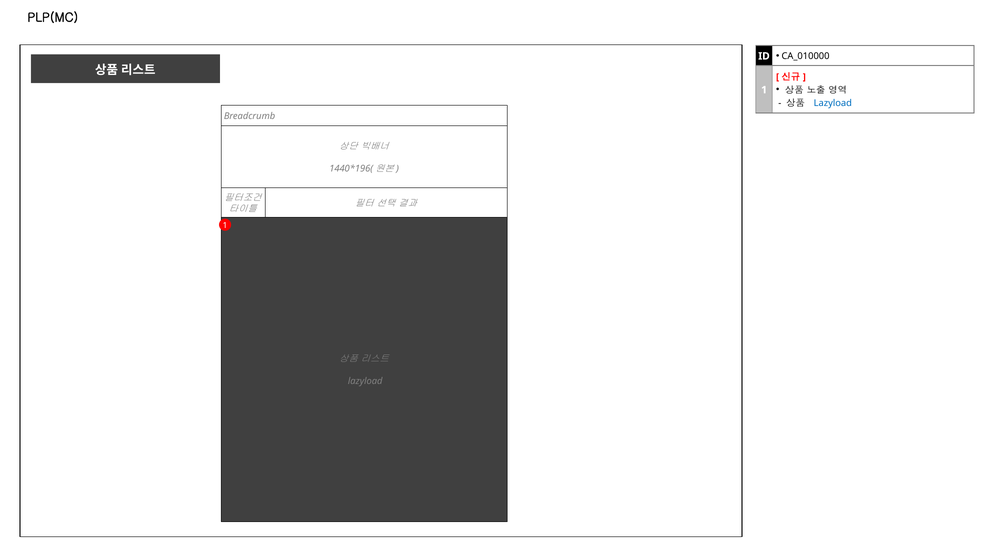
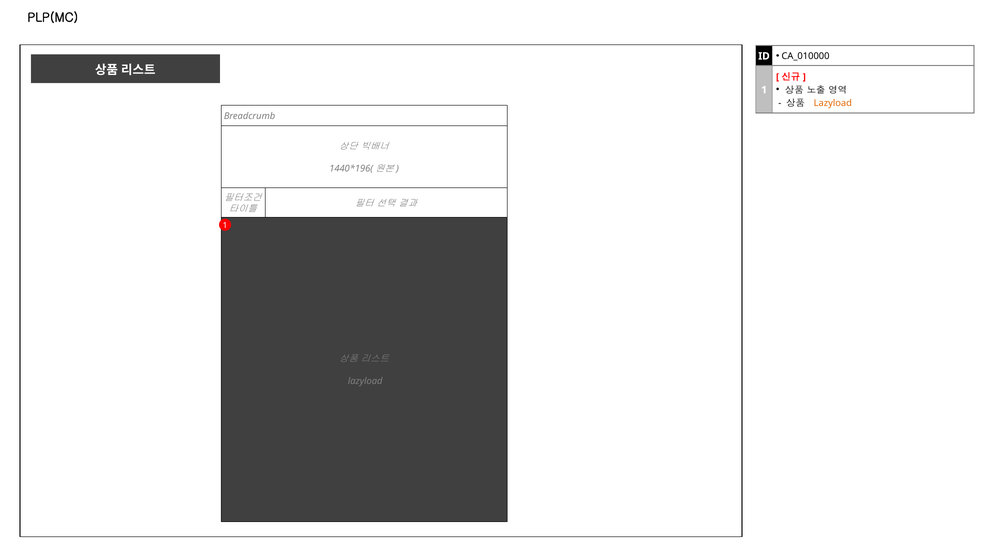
Lazyload at (833, 103) colour: blue -> orange
